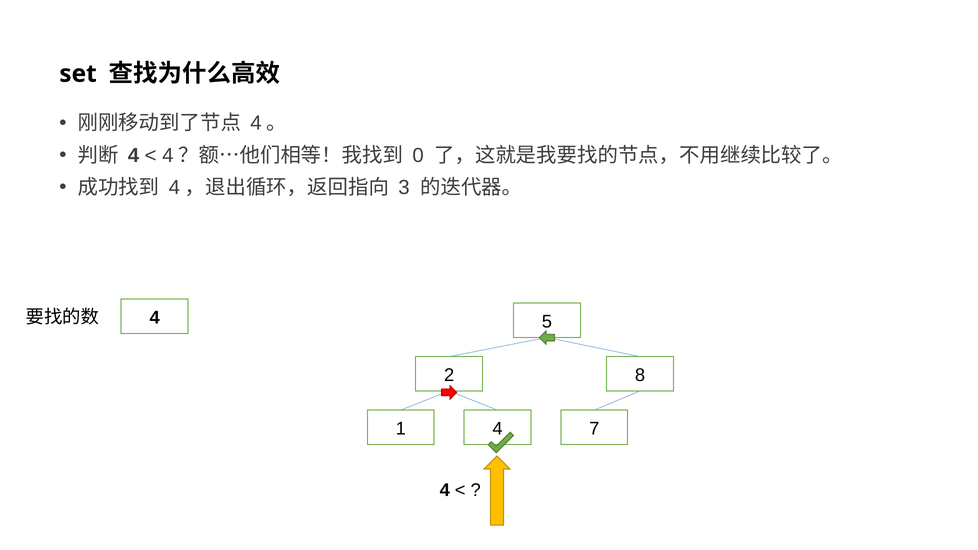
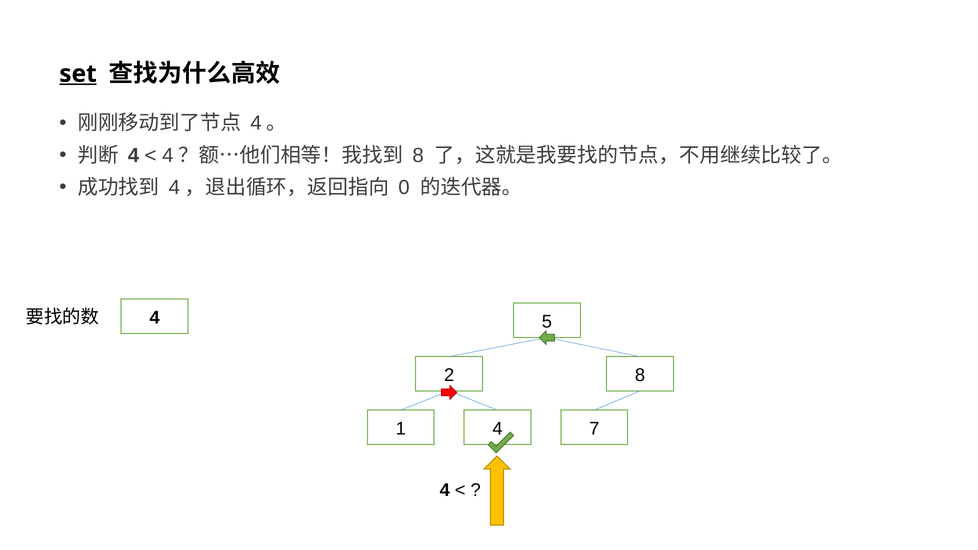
set underline: none -> present
0 at (418, 155): 0 -> 8
3: 3 -> 0
